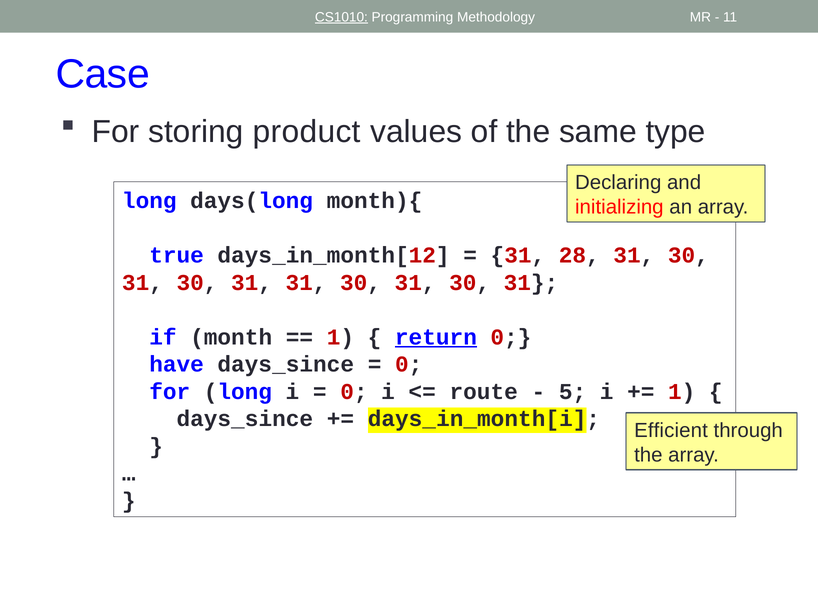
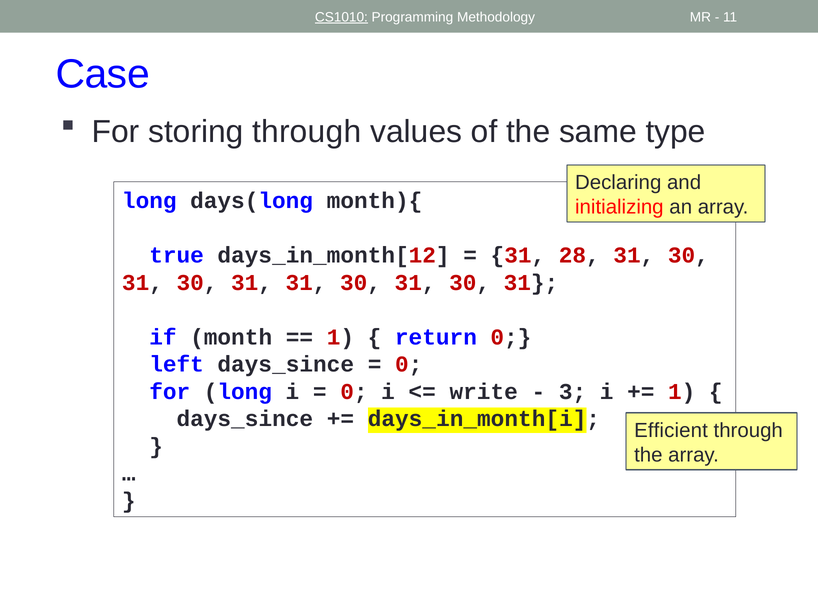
storing product: product -> through
return underline: present -> none
have: have -> left
route: route -> write
5: 5 -> 3
